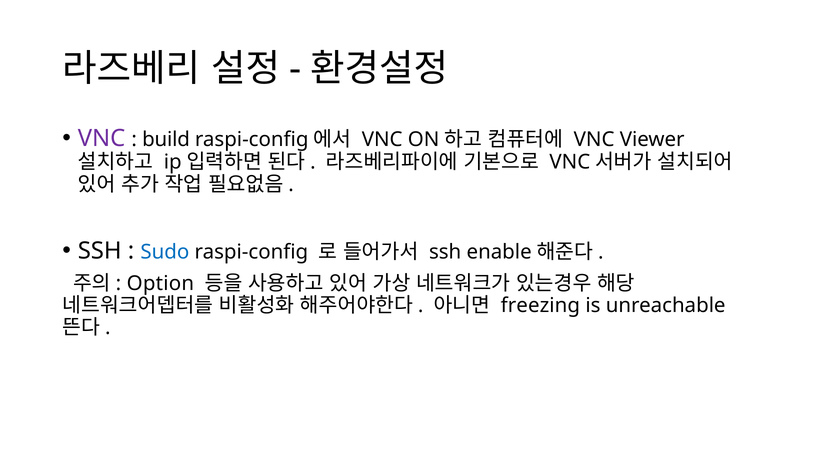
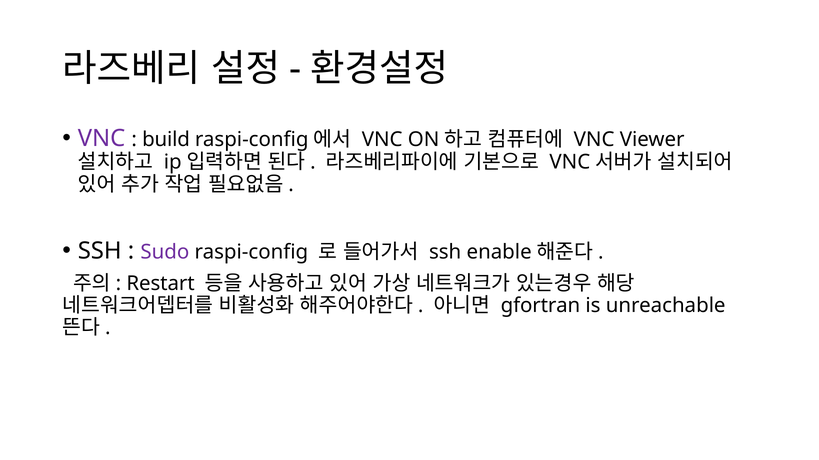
Sudo colour: blue -> purple
Option: Option -> Restart
freezing: freezing -> gfortran
